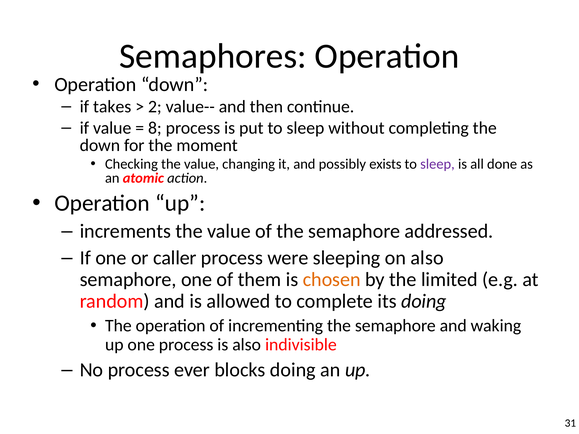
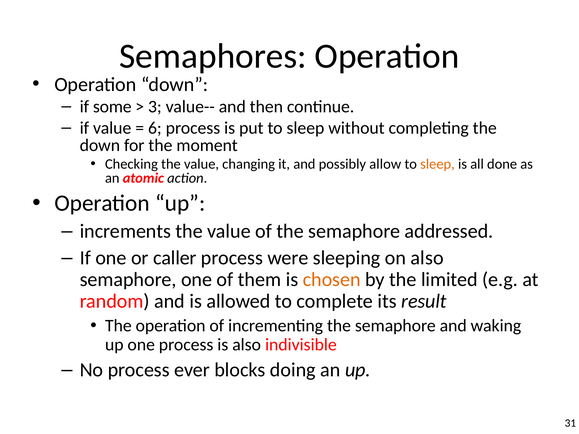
takes: takes -> some
2: 2 -> 3
8: 8 -> 6
exists: exists -> allow
sleep at (437, 164) colour: purple -> orange
its doing: doing -> result
